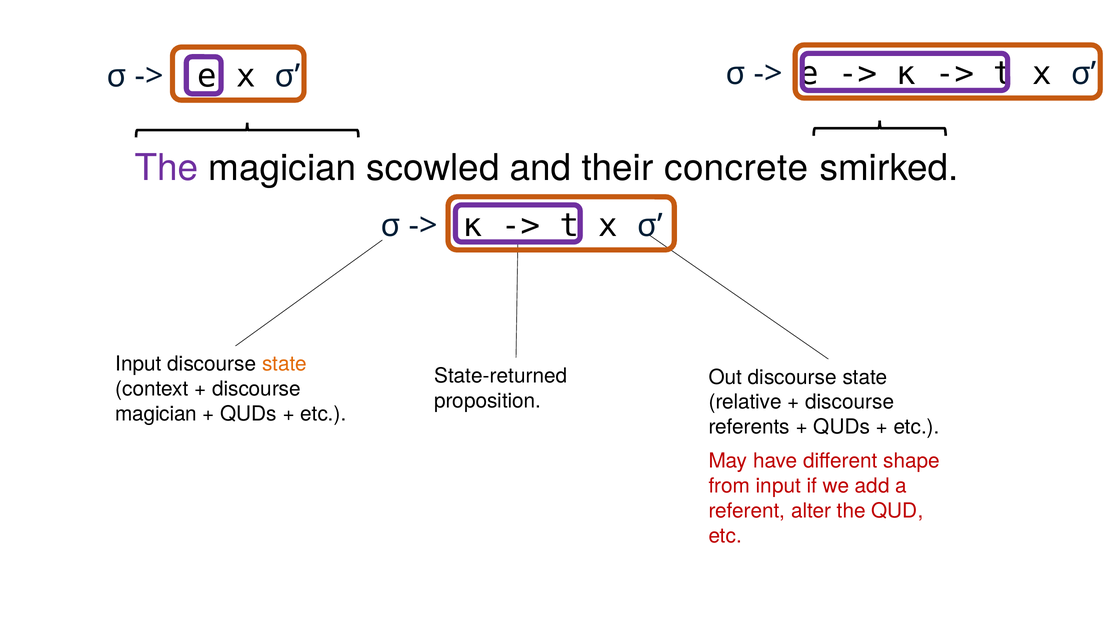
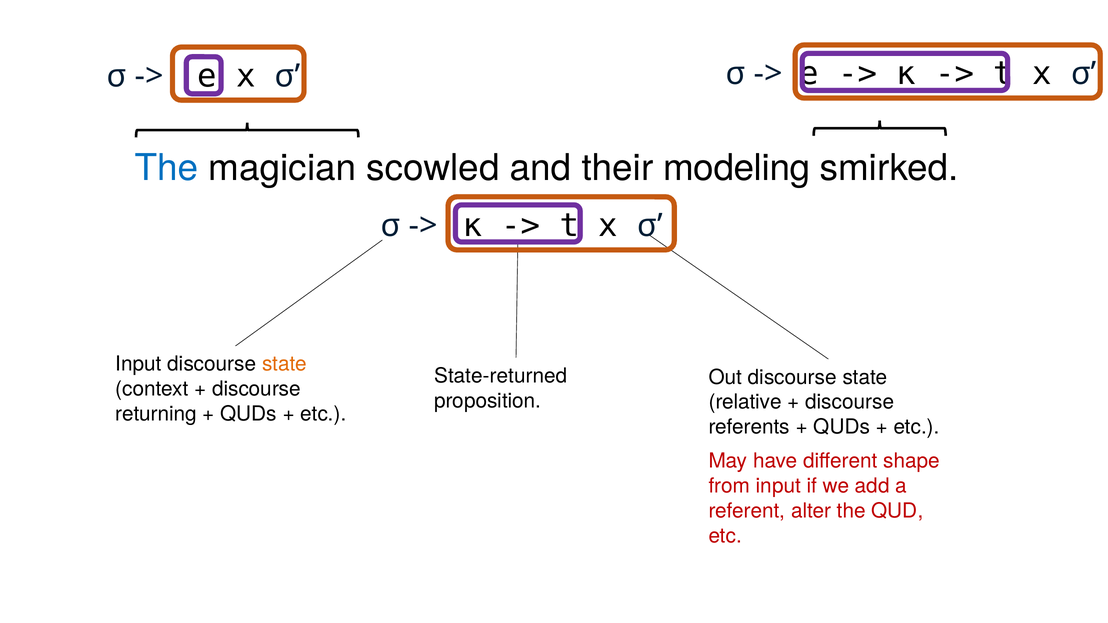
The at (166, 168) colour: purple -> blue
concrete: concrete -> modeling
magician at (156, 414): magician -> returning
